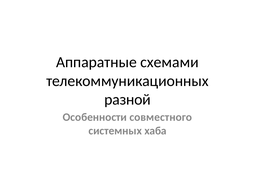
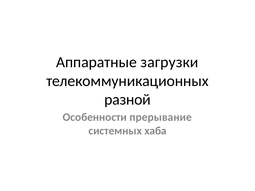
схемами: схемами -> загрузки
совместного: совместного -> прерывание
